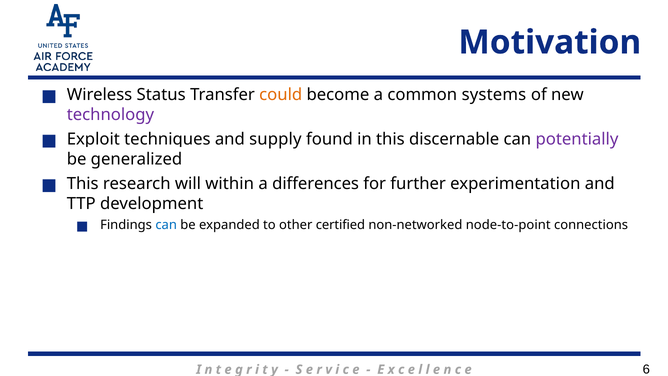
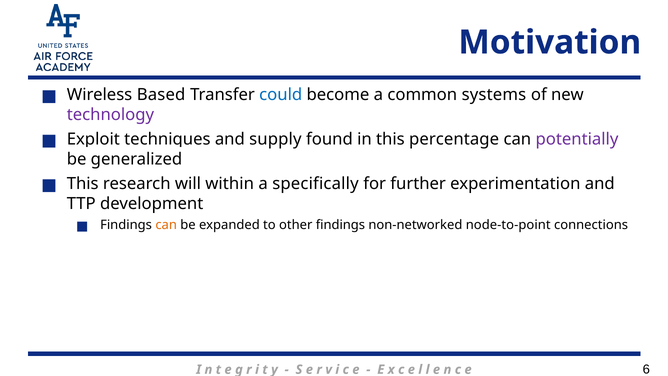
Status: Status -> Based
could colour: orange -> blue
discernable: discernable -> percentage
differences: differences -> specifically
can at (166, 225) colour: blue -> orange
other certified: certified -> findings
